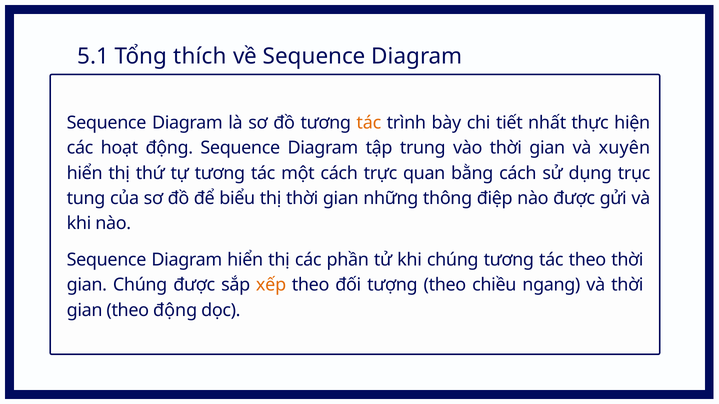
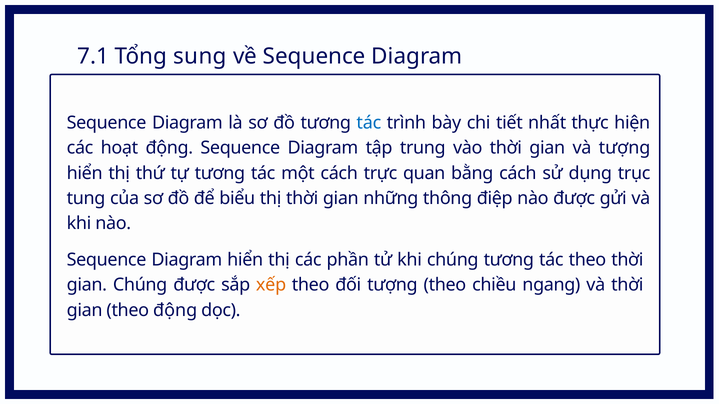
5.1: 5.1 -> 7.1
thích: thích -> sung
tác at (369, 123) colour: orange -> blue
và xuyên: xuyên -> tượng
